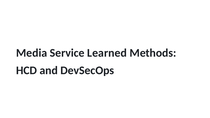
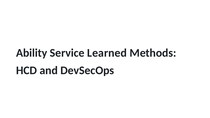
Media: Media -> Ability
